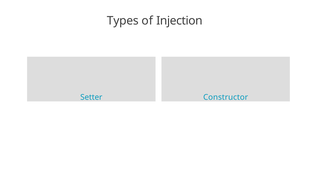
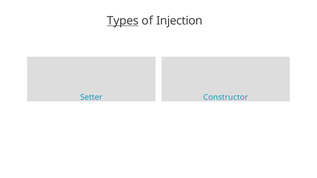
Types underline: none -> present
